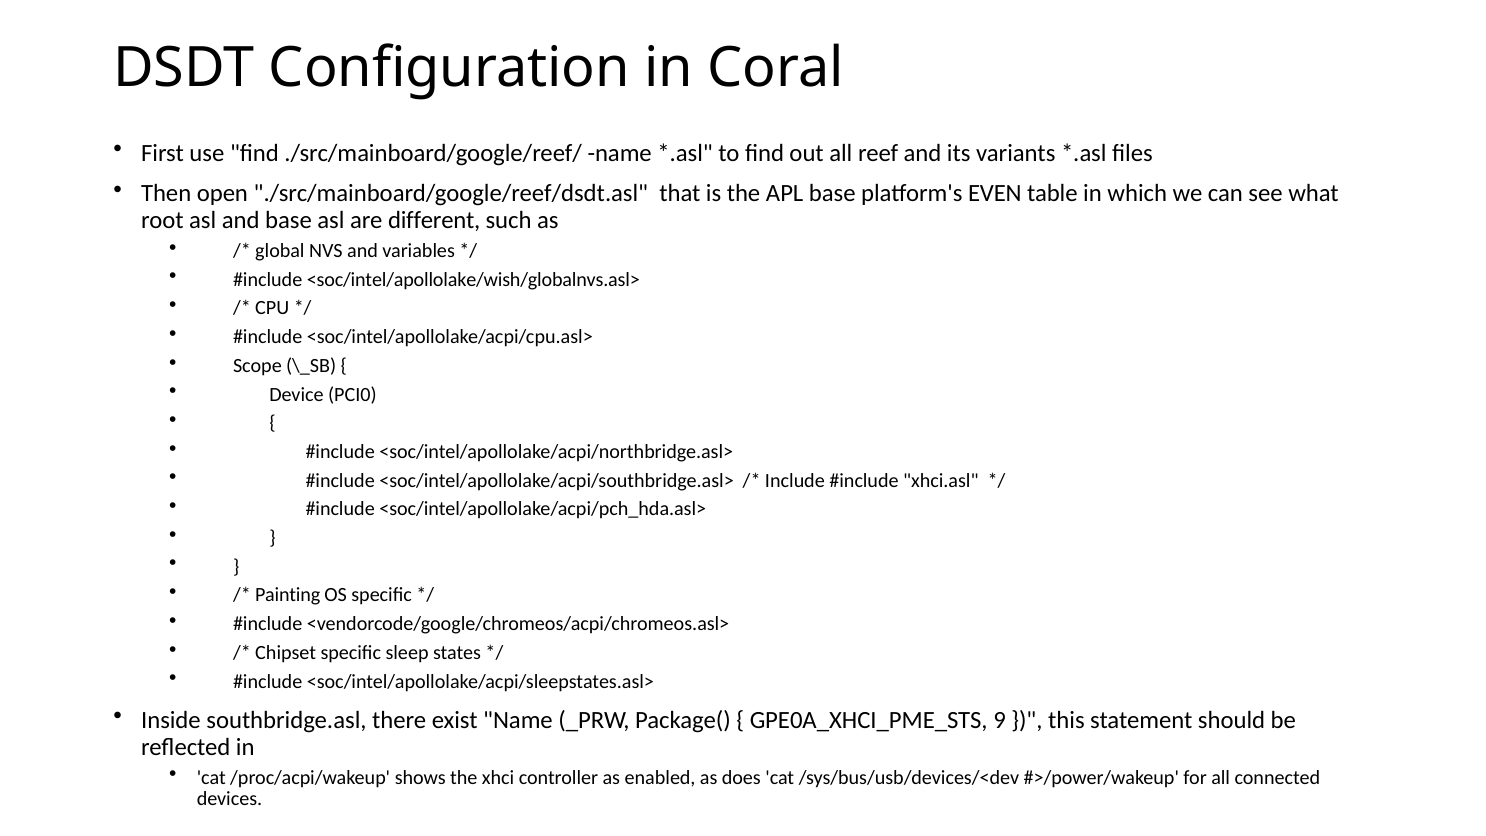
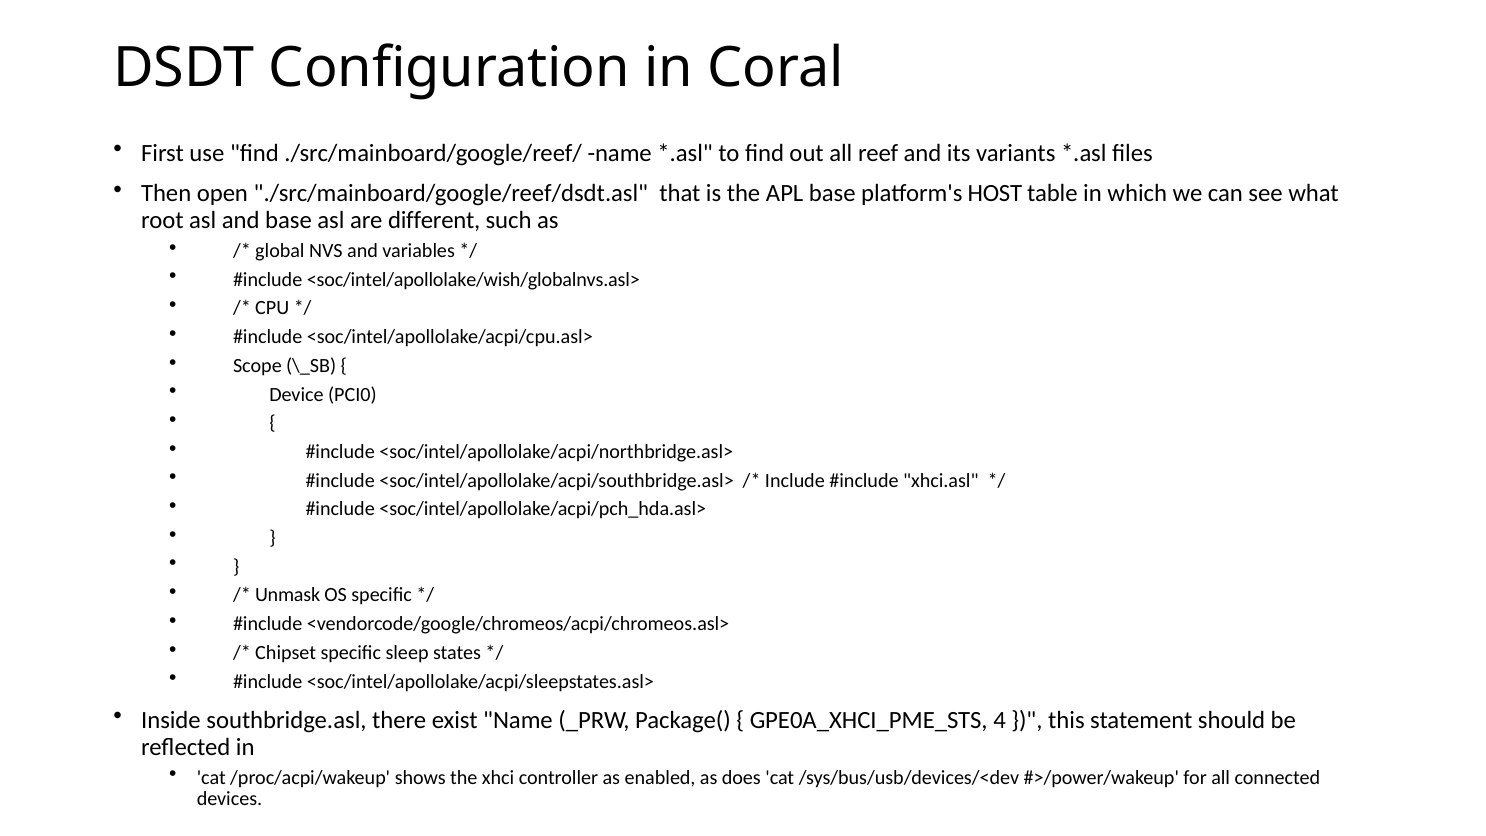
EVEN: EVEN -> HOST
Painting: Painting -> Unmask
9: 9 -> 4
